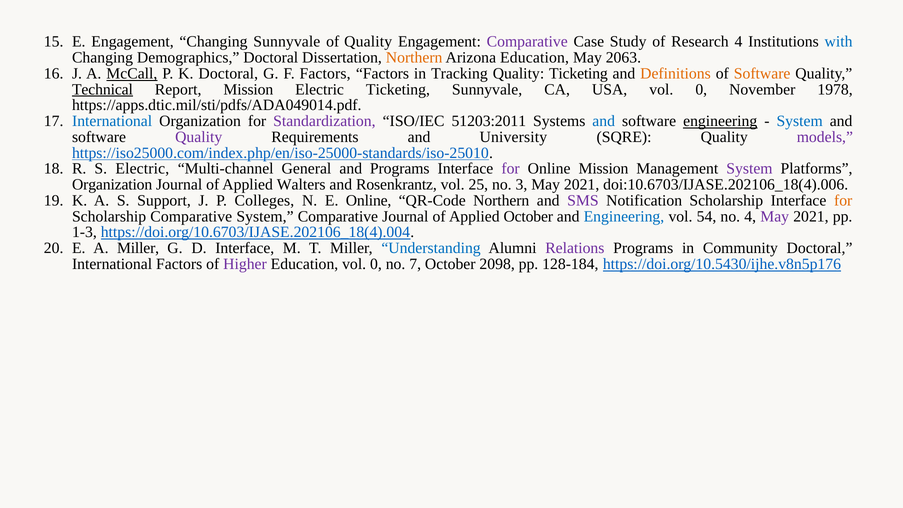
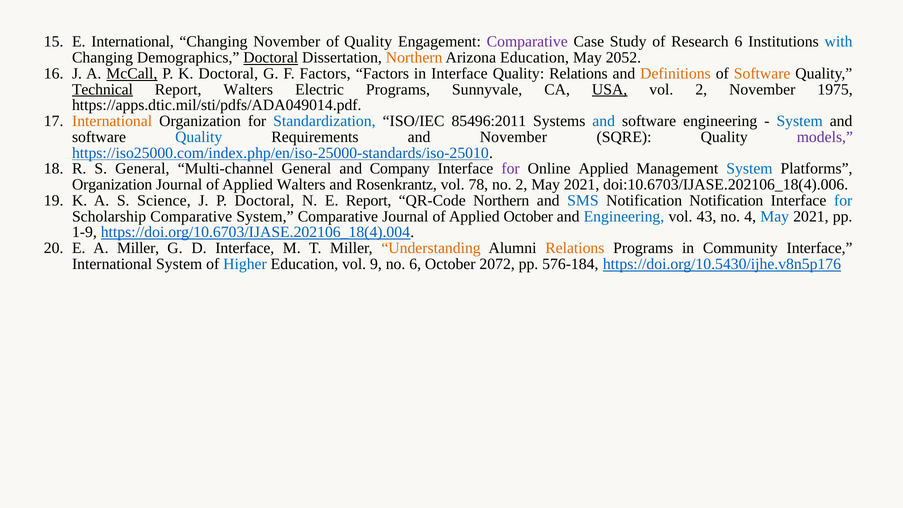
E Engagement: Engagement -> International
Changing Sunnyvale: Sunnyvale -> November
Research 4: 4 -> 6
Doctoral at (271, 58) underline: none -> present
2063: 2063 -> 2052
in Tracking: Tracking -> Interface
Quality Ticketing: Ticketing -> Relations
Report Mission: Mission -> Walters
Electric Ticketing: Ticketing -> Programs
USA underline: none -> present
0 at (701, 89): 0 -> 2
1978: 1978 -> 1975
International at (112, 121) colour: blue -> orange
Standardization colour: purple -> blue
51203:2011: 51203:2011 -> 85496:2011
engineering at (720, 121) underline: present -> none
Quality at (199, 137) colour: purple -> blue
and University: University -> November
S Electric: Electric -> General
and Programs: Programs -> Company
Online Mission: Mission -> Applied
System at (749, 169) colour: purple -> blue
25: 25 -> 78
no 3: 3 -> 2
Support: Support -> Science
P Colleges: Colleges -> Doctoral
E Online: Online -> Report
SMS colour: purple -> blue
Notification Scholarship: Scholarship -> Notification
for at (843, 200) colour: orange -> blue
54: 54 -> 43
May at (775, 216) colour: purple -> blue
1-3: 1-3 -> 1-9
Understanding colour: blue -> orange
Relations at (575, 248) colour: purple -> orange
Community Doctoral: Doctoral -> Interface
International Factors: Factors -> System
Higher colour: purple -> blue
Education vol 0: 0 -> 9
no 7: 7 -> 6
2098: 2098 -> 2072
128-184: 128-184 -> 576-184
